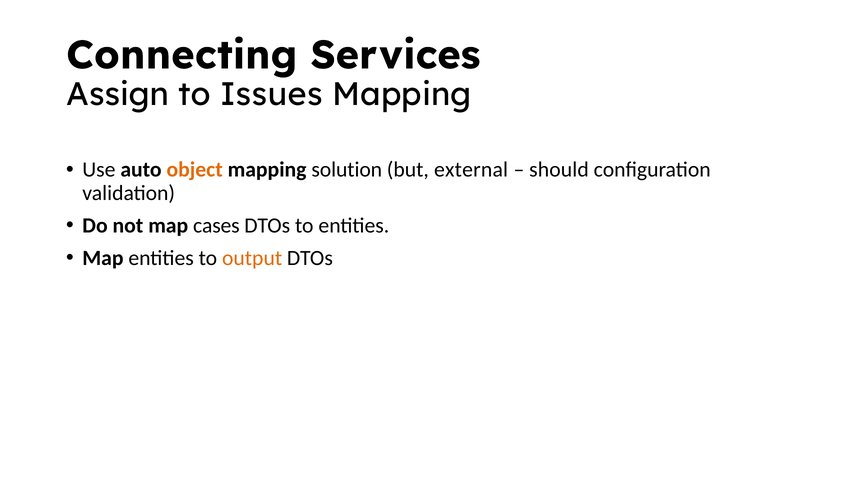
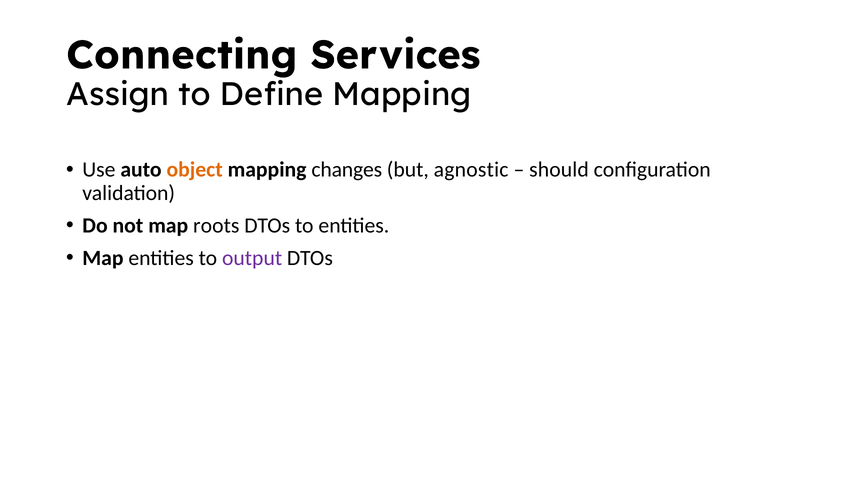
Issues: Issues -> Define
solution: solution -> changes
external: external -> agnostic
cases: cases -> roots
output colour: orange -> purple
